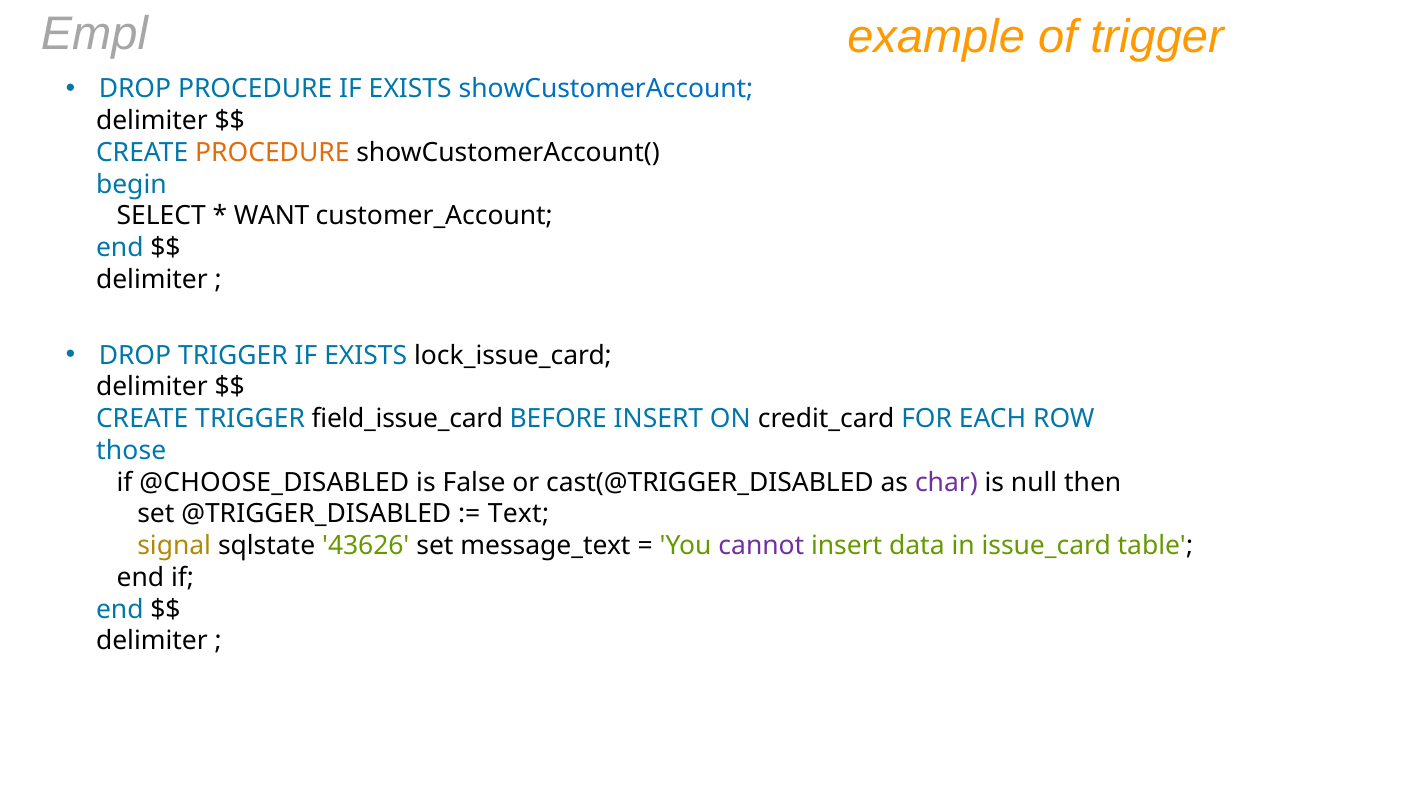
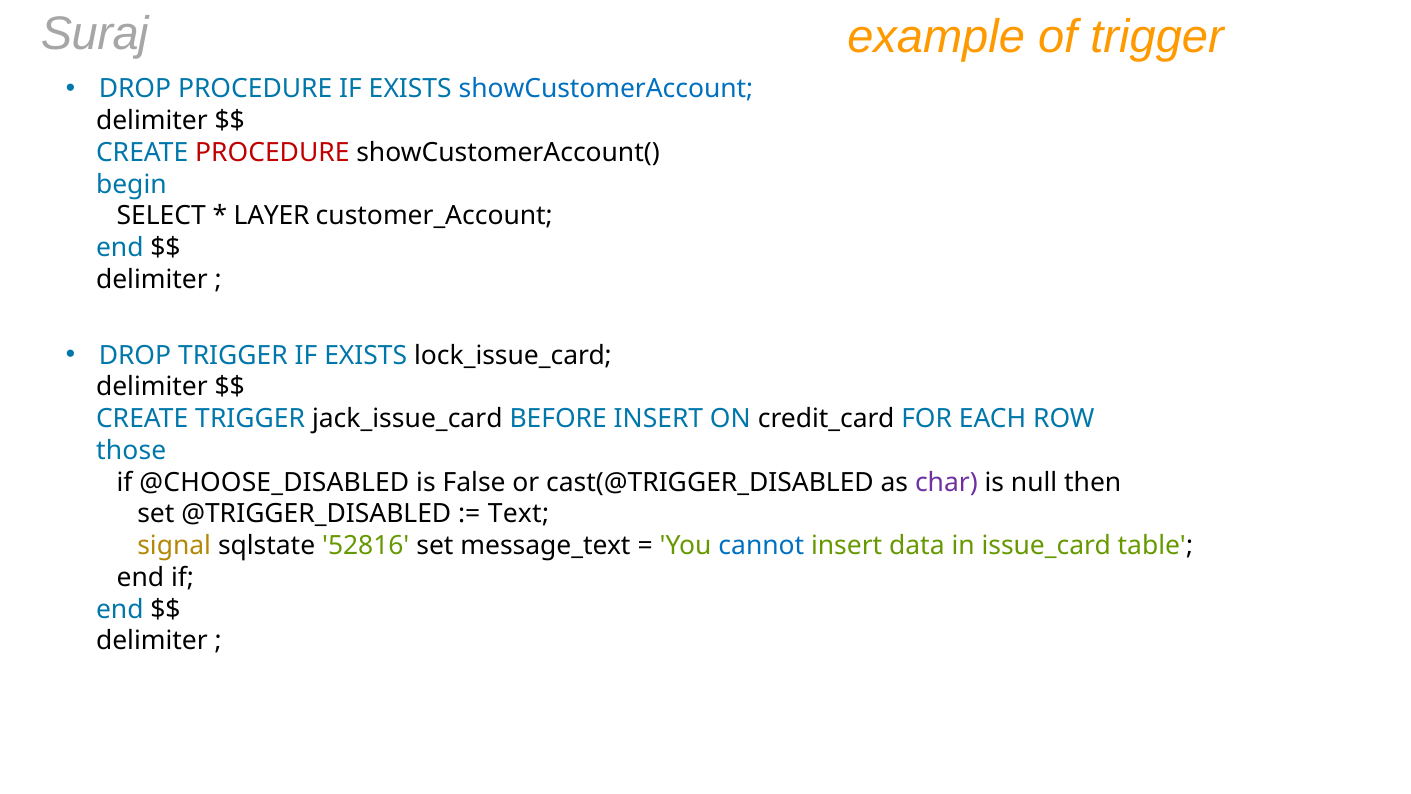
Empl: Empl -> Suraj
PROCEDURE at (272, 153) colour: orange -> red
WANT: WANT -> LAYER
field_issue_card: field_issue_card -> jack_issue_card
43626: 43626 -> 52816
cannot colour: purple -> blue
